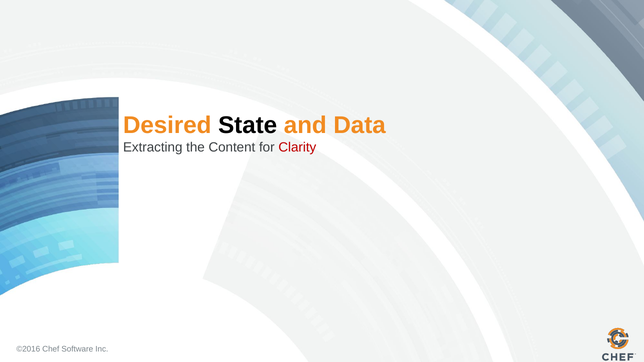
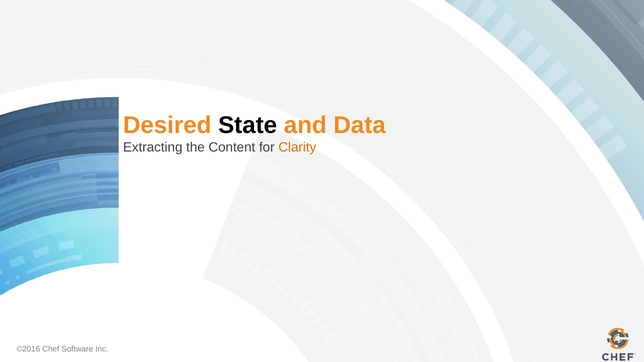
Clarity colour: red -> orange
